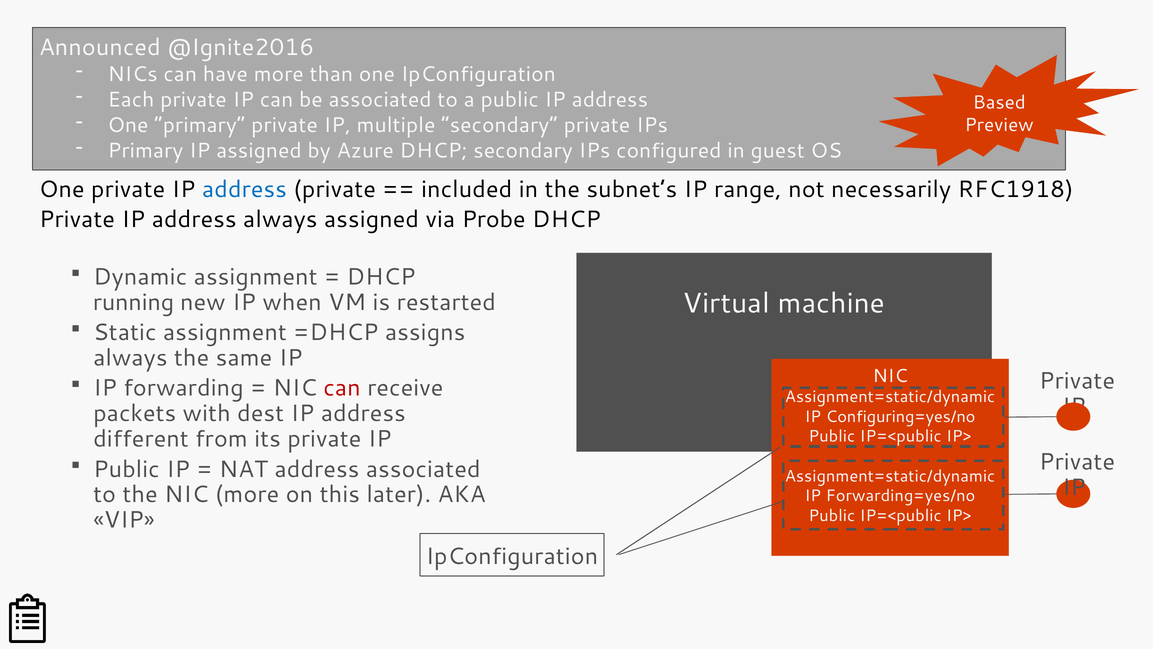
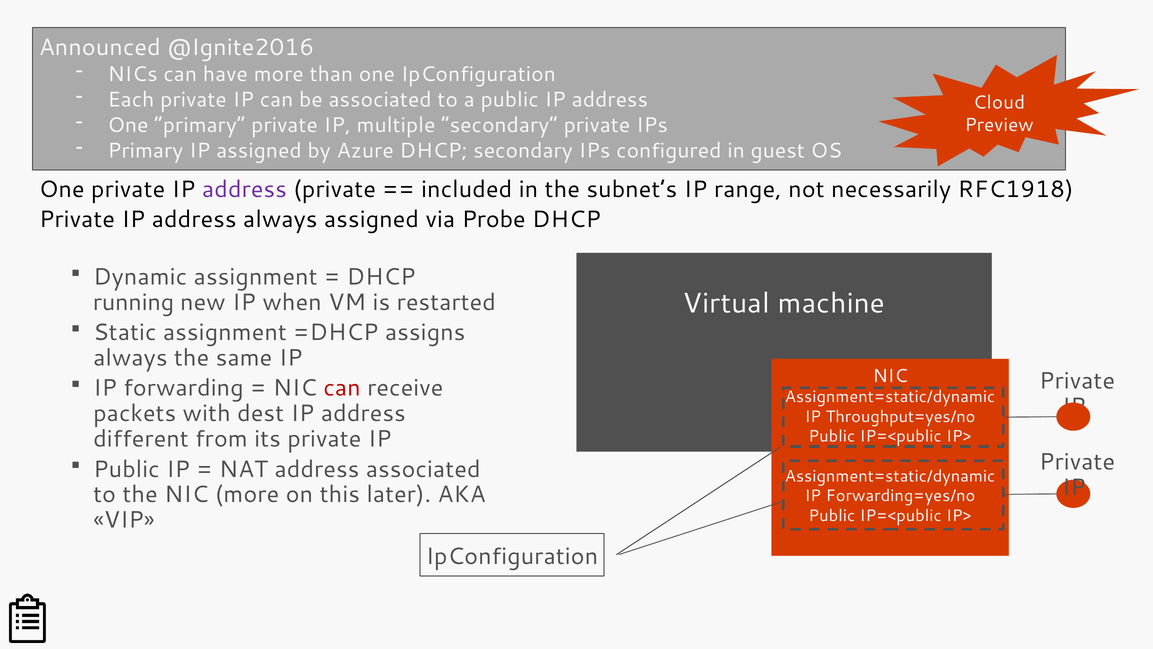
Based: Based -> Cloud
address at (244, 189) colour: blue -> purple
Configuring=yes/no: Configuring=yes/no -> Throughput=yes/no
